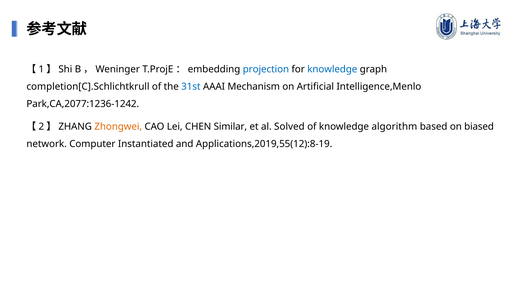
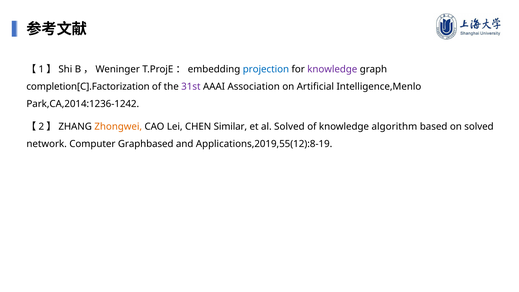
knowledge at (332, 69) colour: blue -> purple
completion[C].Schlichtkrull: completion[C].Schlichtkrull -> completion[C].Factorization
31st colour: blue -> purple
Mechanism: Mechanism -> Association
Park,CA,2077:1236-1242: Park,CA,2077:1236-1242 -> Park,CA,2014:1236-1242
on biased: biased -> solved
Instantiated: Instantiated -> Graphbased
